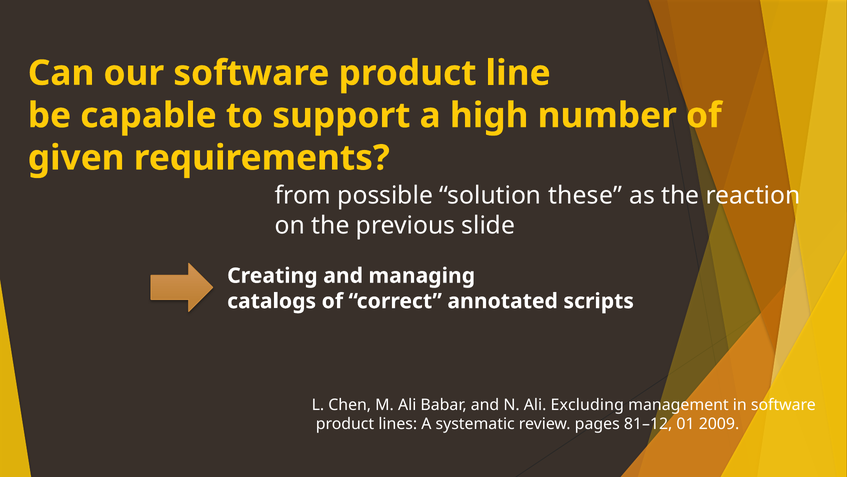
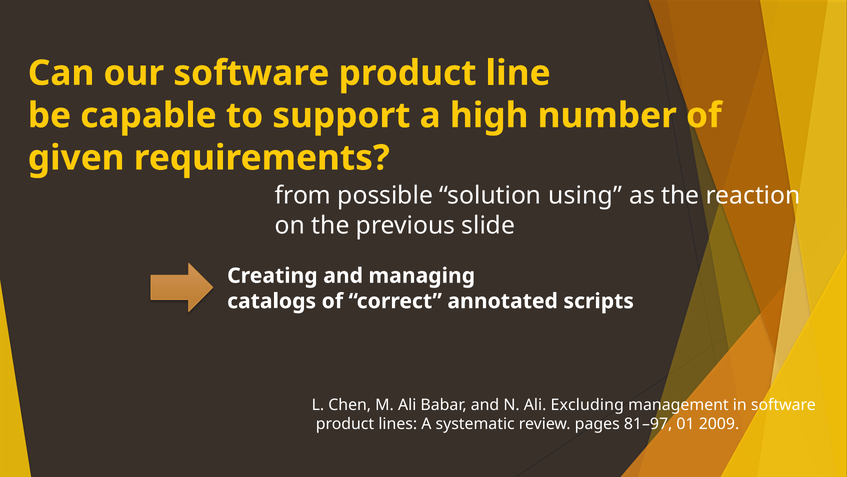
these: these -> using
81–12: 81–12 -> 81–97
